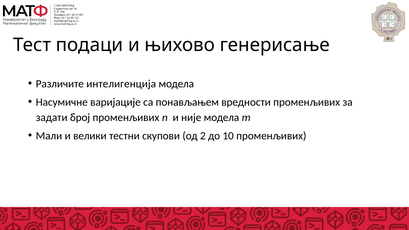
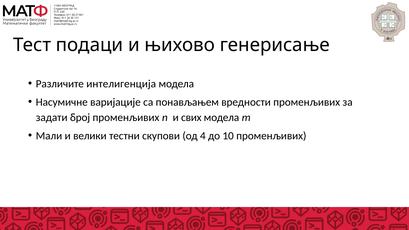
није: није -> свих
2: 2 -> 4
